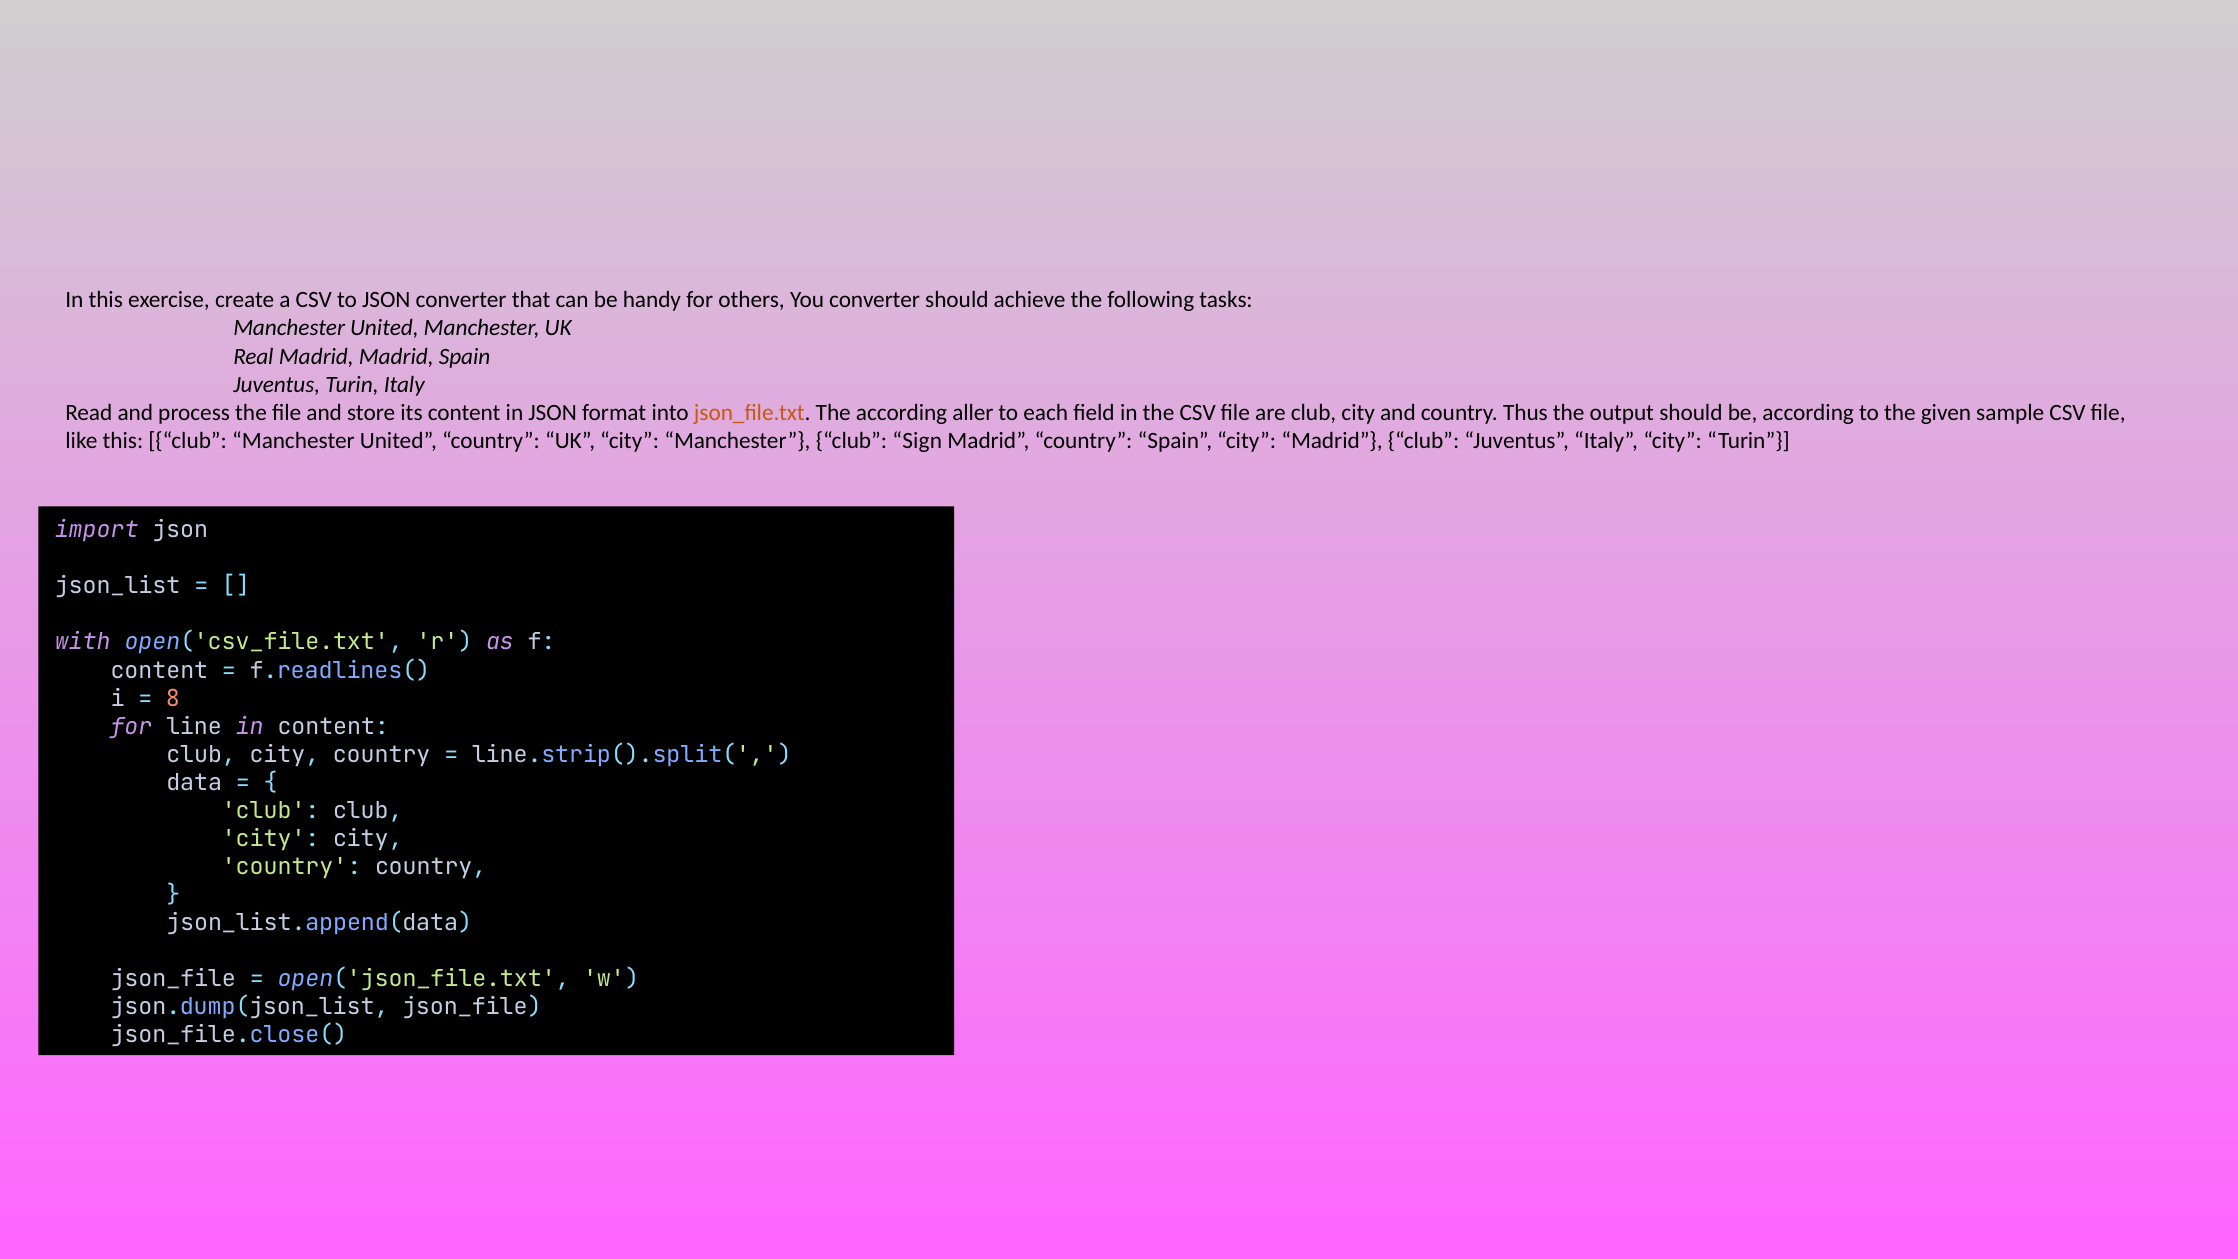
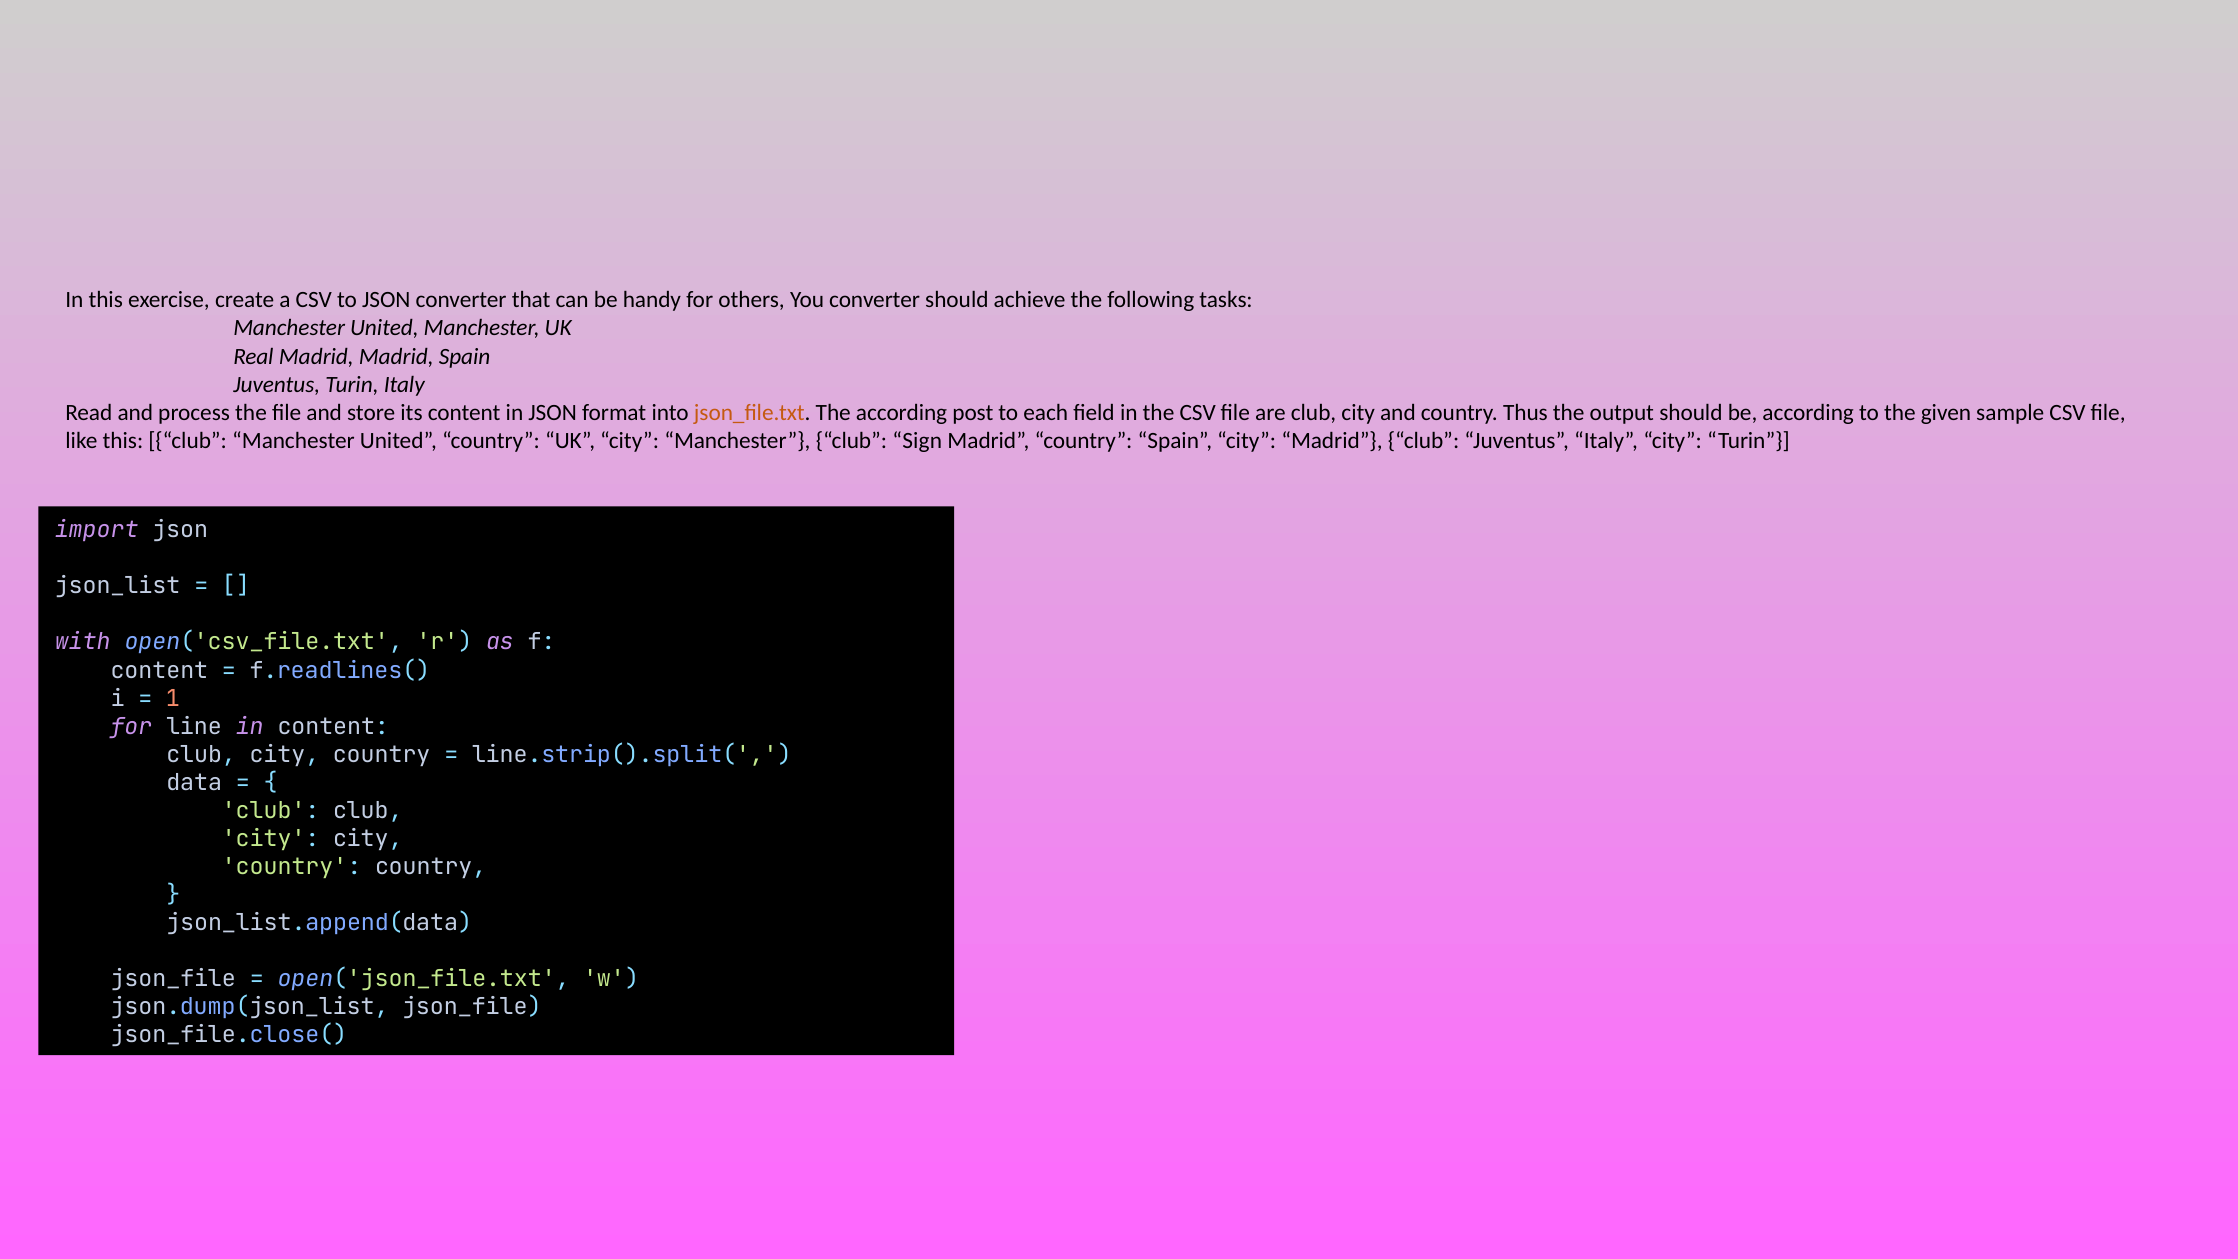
aller: aller -> post
8: 8 -> 1
